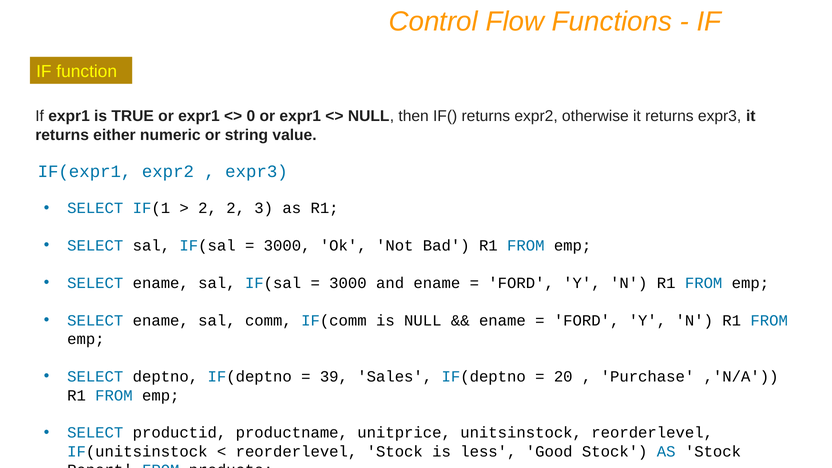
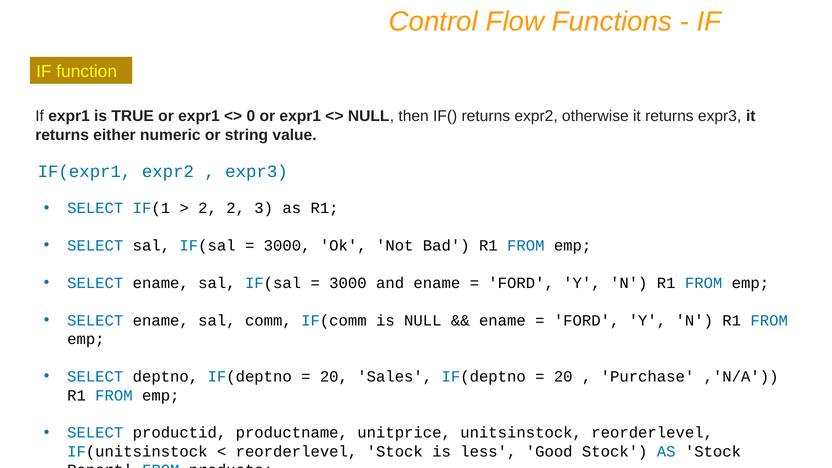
39 at (334, 377): 39 -> 20
